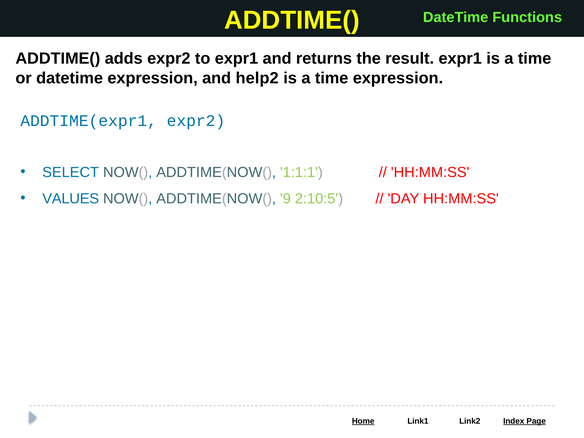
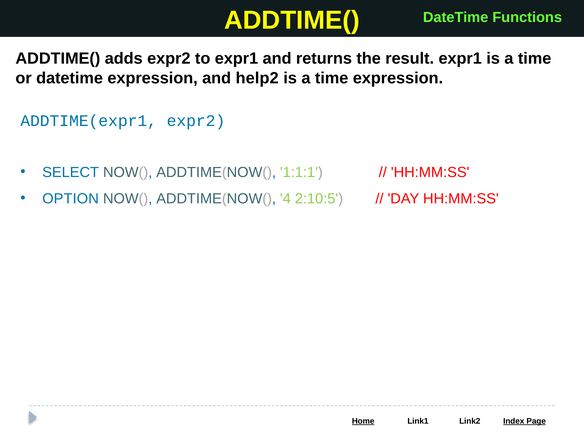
VALUES: VALUES -> OPTION
9: 9 -> 4
